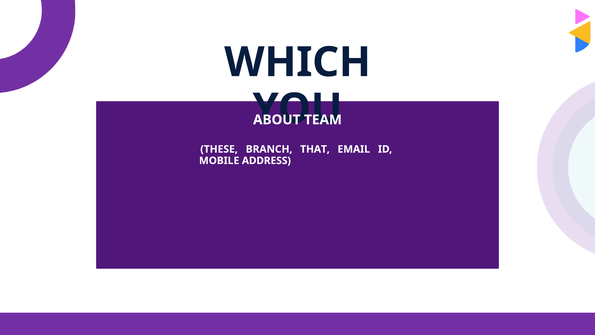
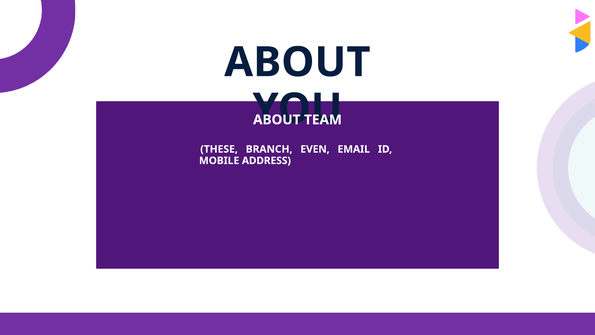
WHICH at (298, 62): WHICH -> ABOUT
THAT: THAT -> EVEN
